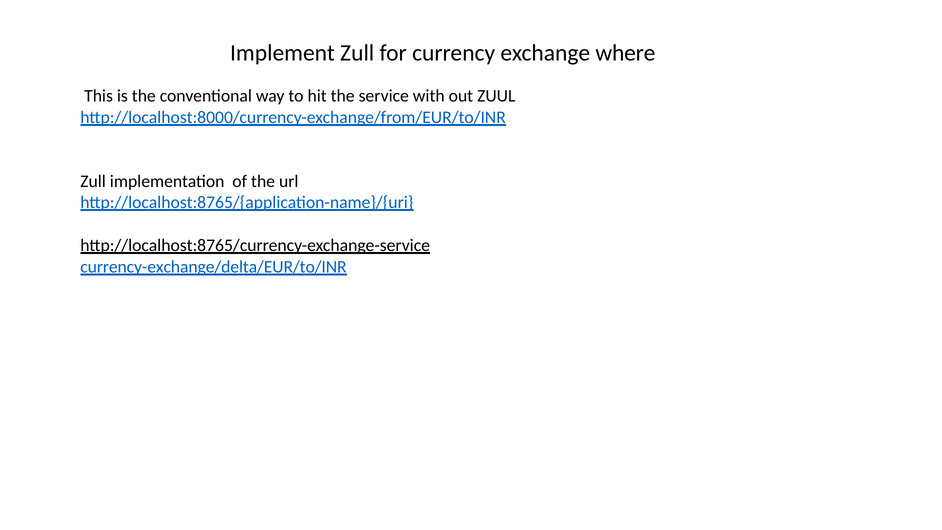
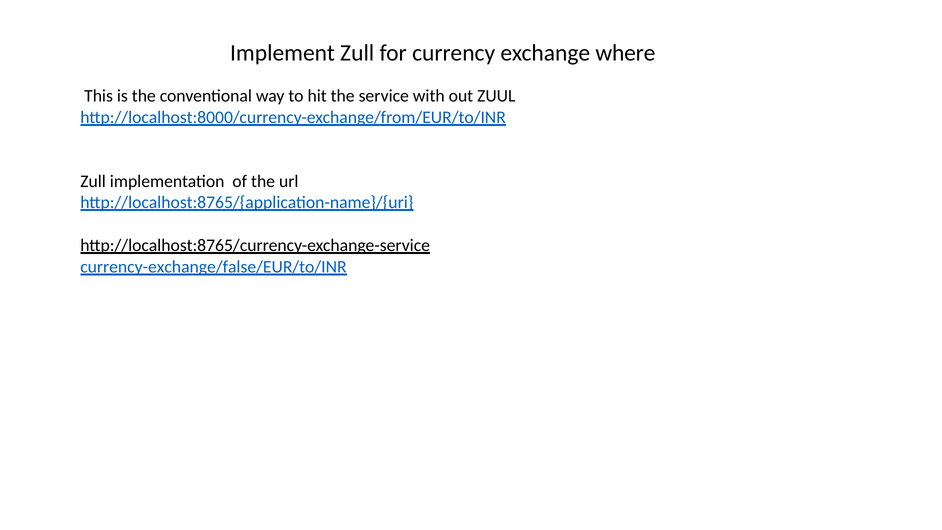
currency-exchange/delta/EUR/to/INR: currency-exchange/delta/EUR/to/INR -> currency-exchange/false/EUR/to/INR
